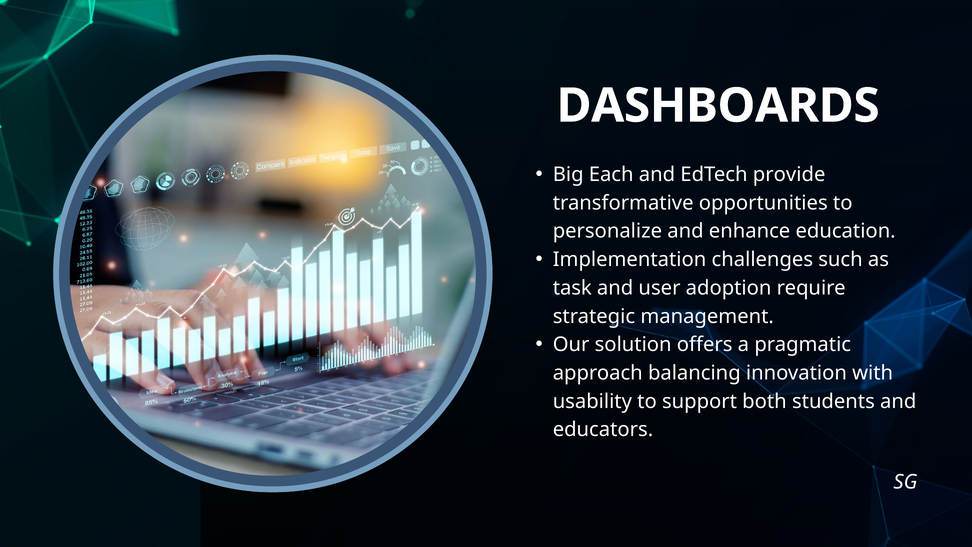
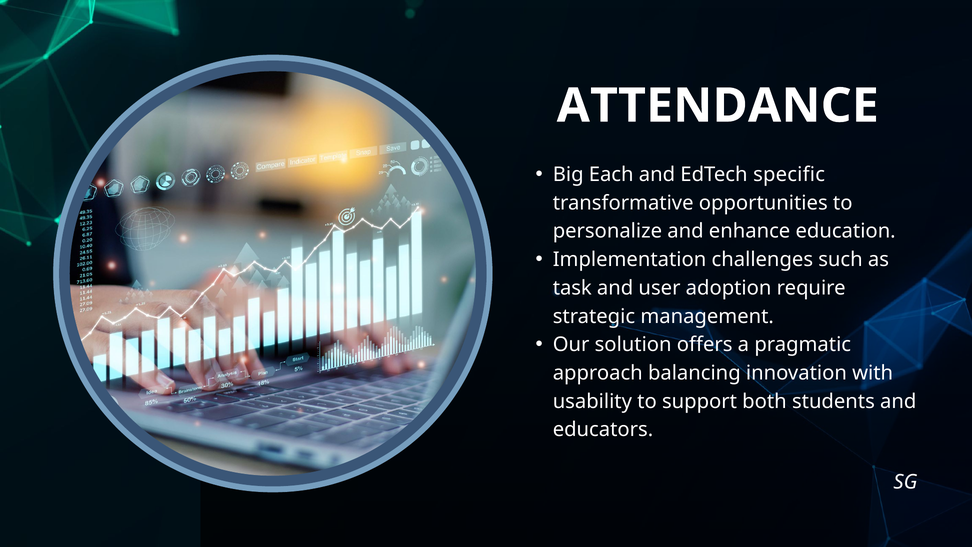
DASHBOARDS: DASHBOARDS -> ATTENDANCE
provide: provide -> specific
